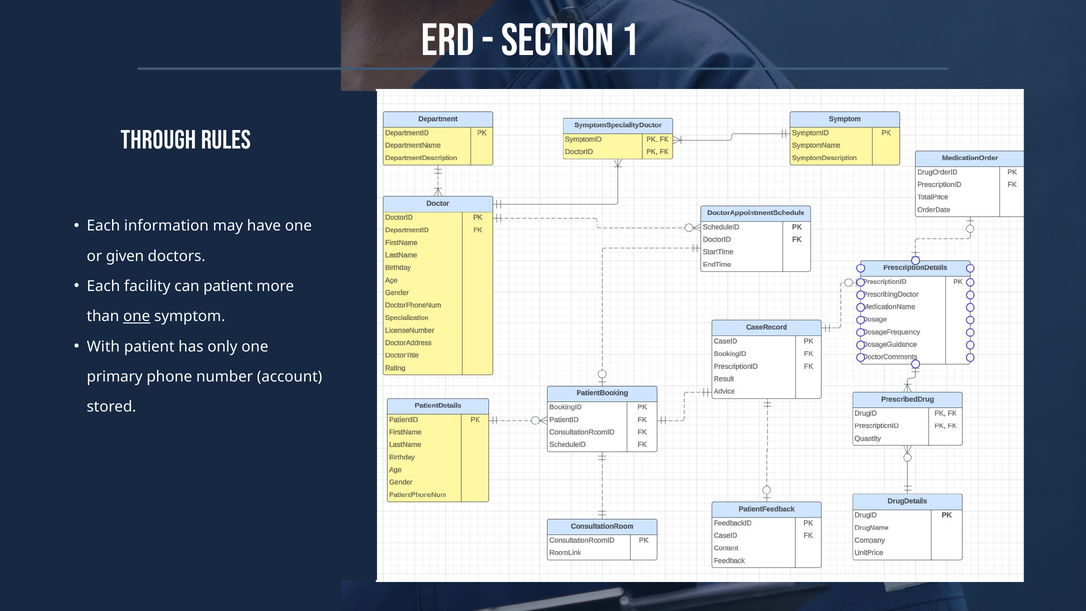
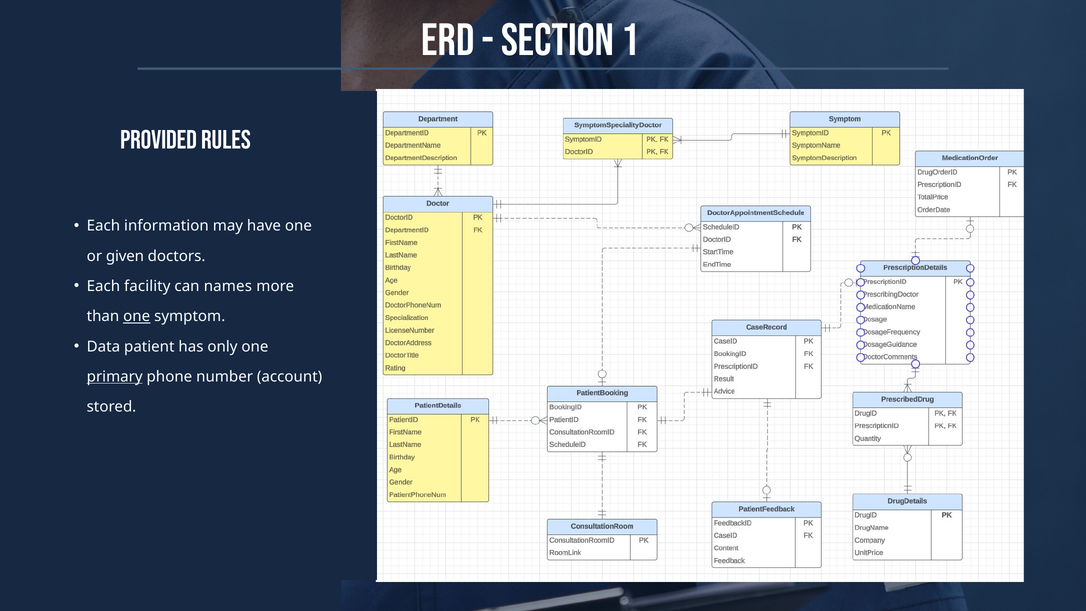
THROUGH: THROUGH -> PROVIDED
can patient: patient -> names
With: With -> Data
primary underline: none -> present
